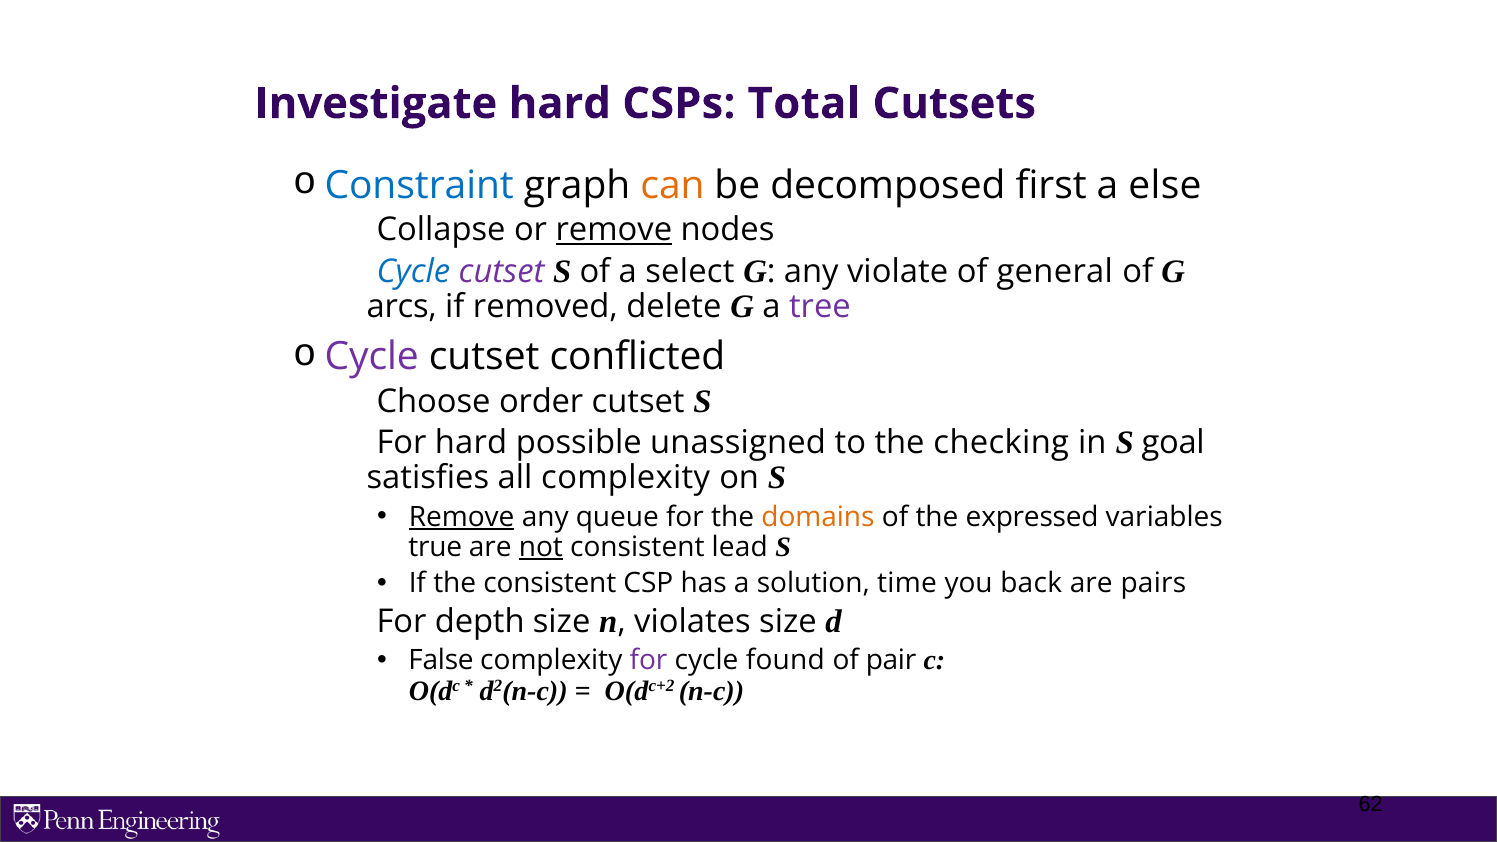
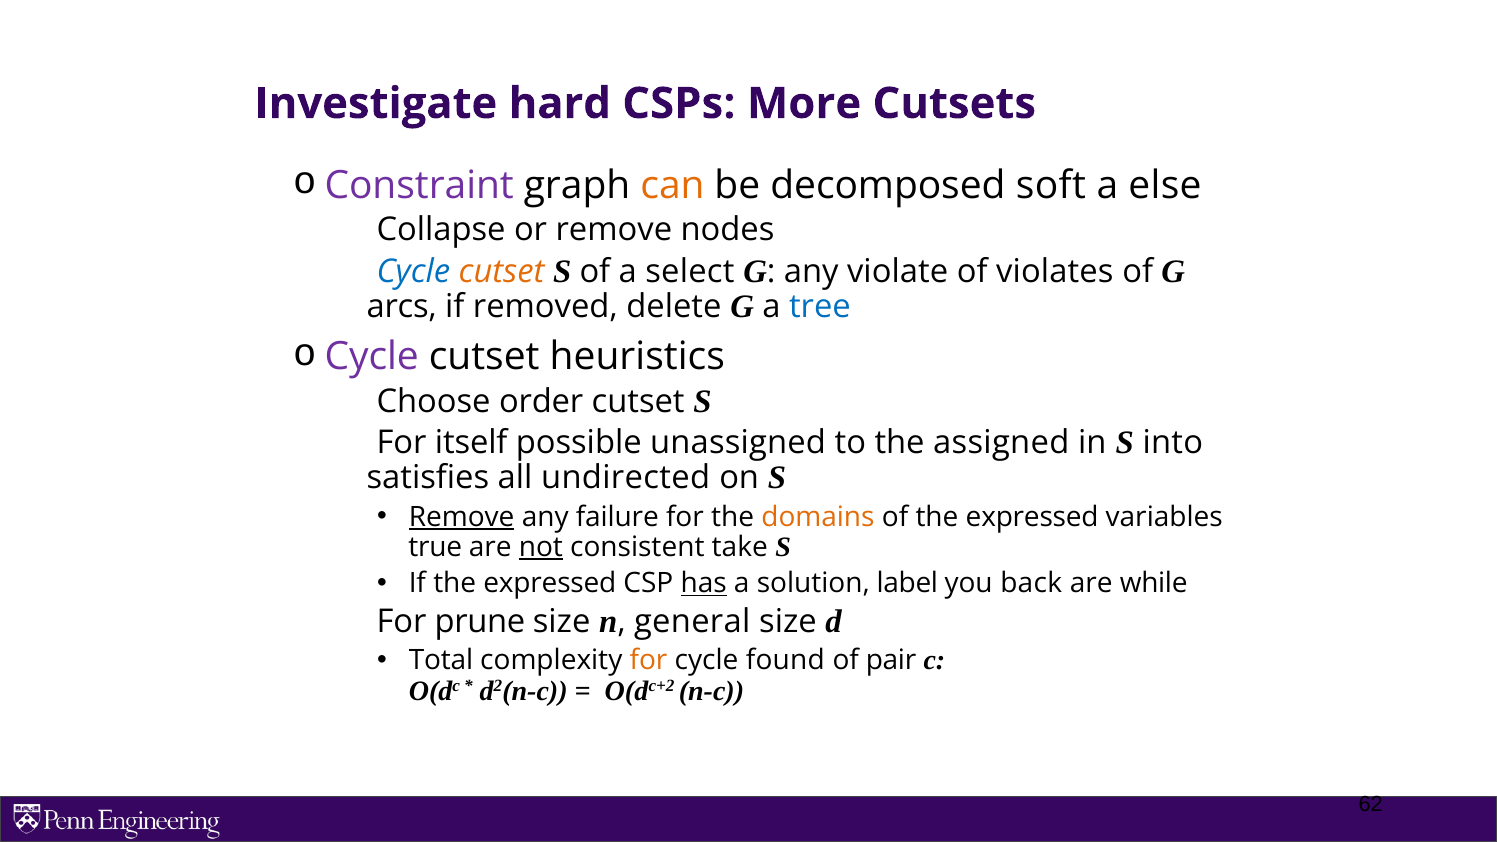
Total: Total -> More
Constraint colour: blue -> purple
first: first -> soft
remove at (614, 230) underline: present -> none
cutset at (502, 271) colour: purple -> orange
general: general -> violates
tree colour: purple -> blue
conflicted: conflicted -> heuristics
hard at (471, 443): hard -> itself
checking: checking -> assigned
goal: goal -> into
all complexity: complexity -> undirected
queue: queue -> failure
lead: lead -> take
If the consistent: consistent -> expressed
has underline: none -> present
time: time -> label
pairs: pairs -> while
depth: depth -> prune
violates: violates -> general
False: False -> Total
for at (649, 661) colour: purple -> orange
